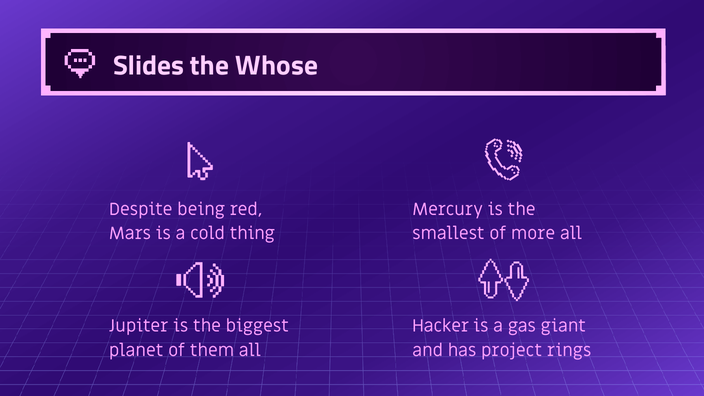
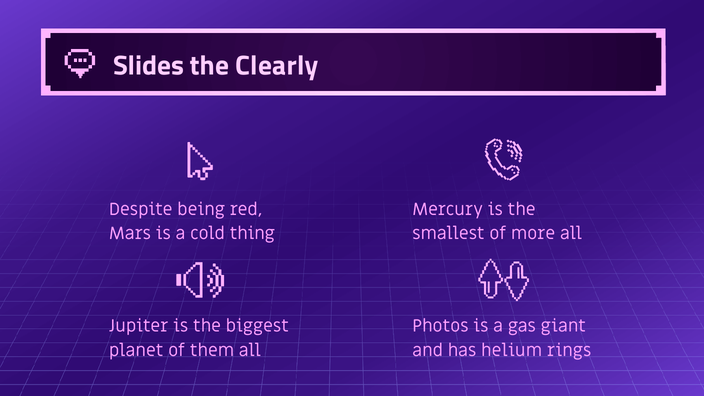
Whose: Whose -> Clearly
Hacker: Hacker -> Photos
project: project -> helium
